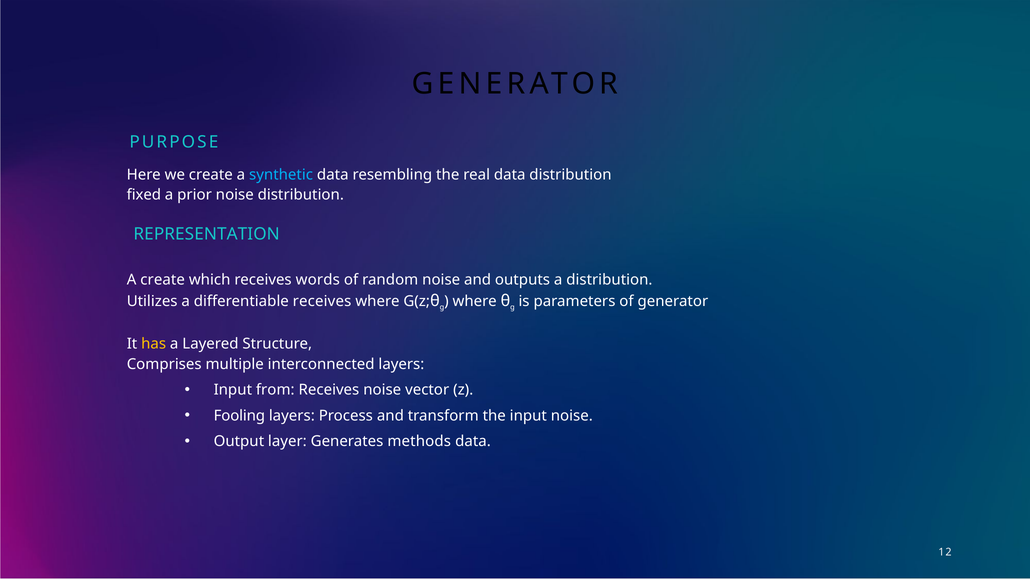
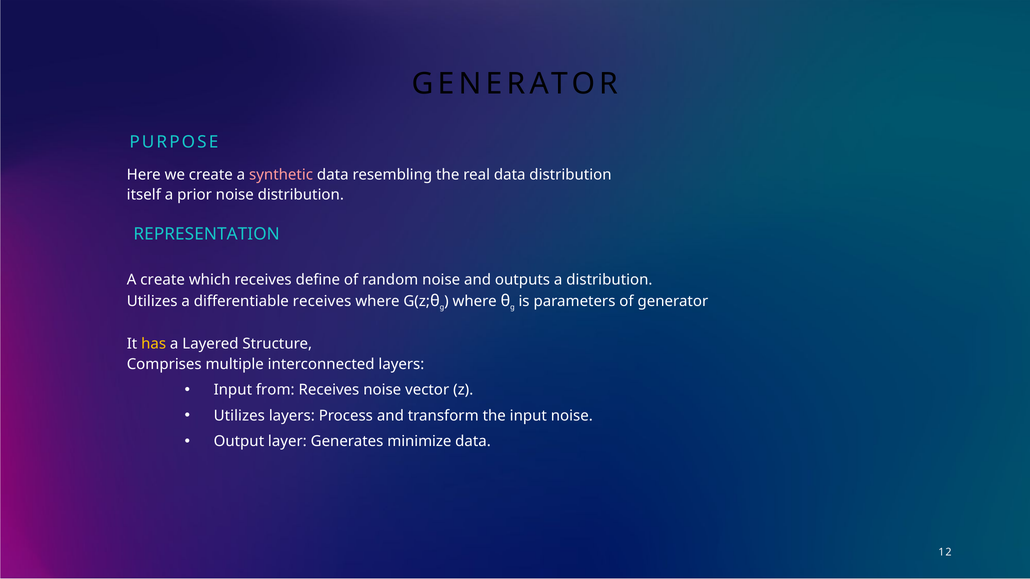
synthetic colour: light blue -> pink
fixed: fixed -> itself
words: words -> define
Fooling at (239, 416): Fooling -> Utilizes
methods: methods -> minimize
